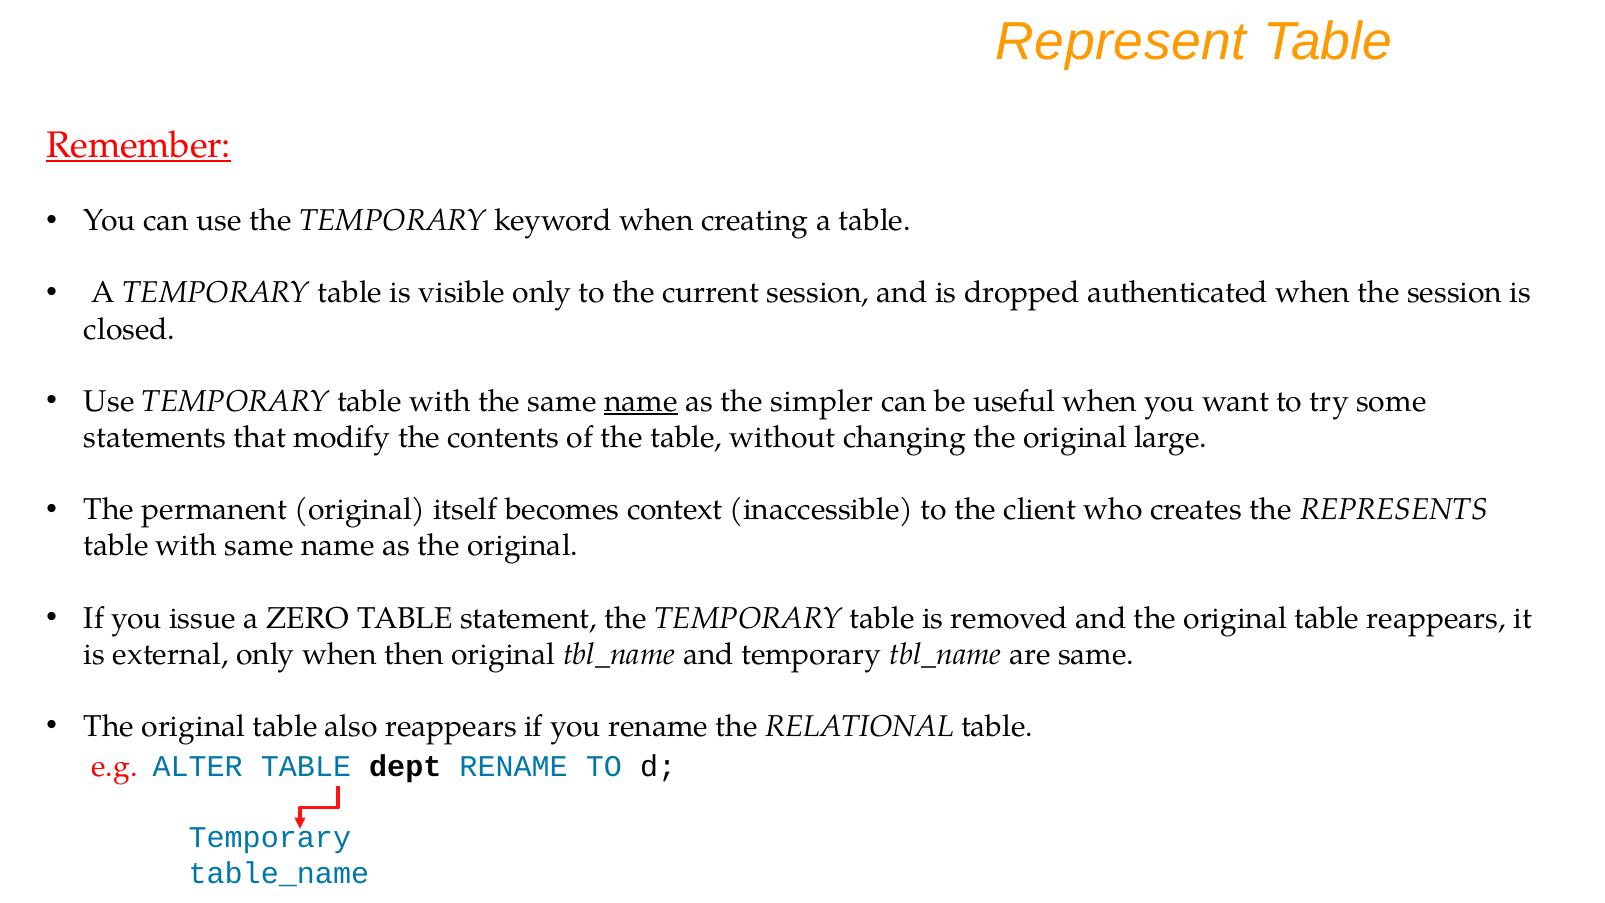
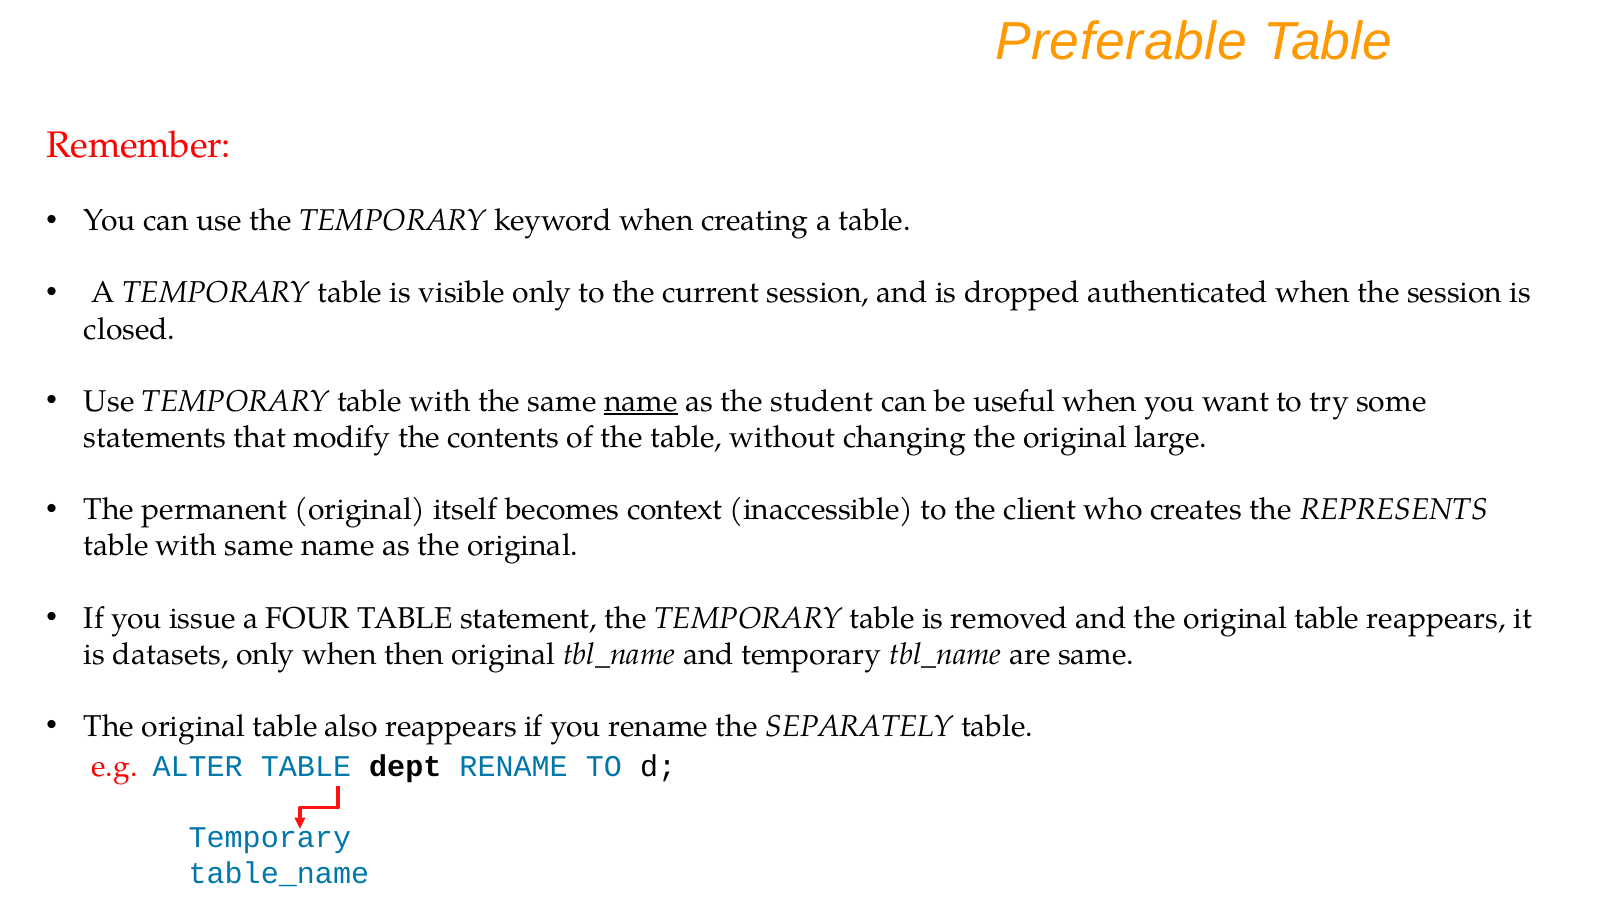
Represent: Represent -> Preferable
Remember underline: present -> none
simpler: simpler -> student
ZERO: ZERO -> FOUR
external: external -> datasets
RELATIONAL: RELATIONAL -> SEPARATELY
